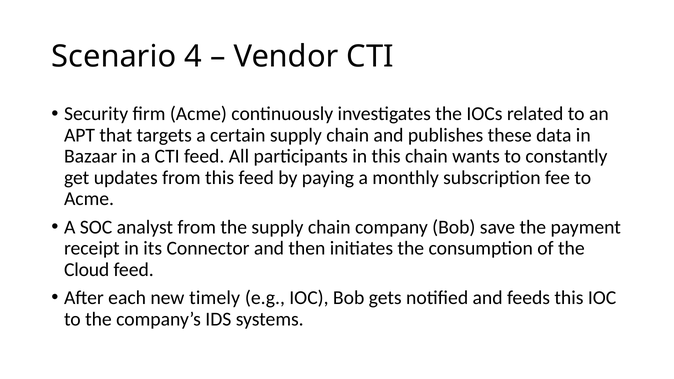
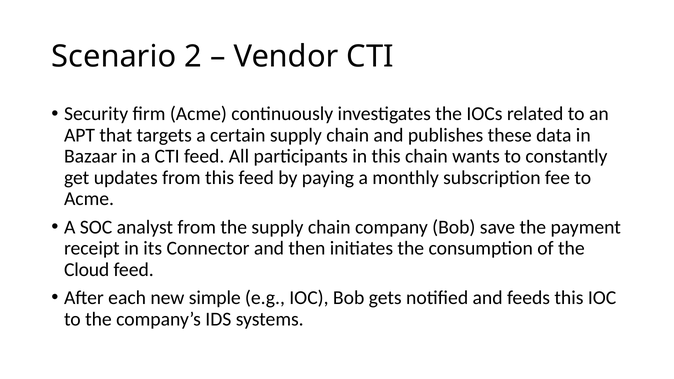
4: 4 -> 2
timely: timely -> simple
